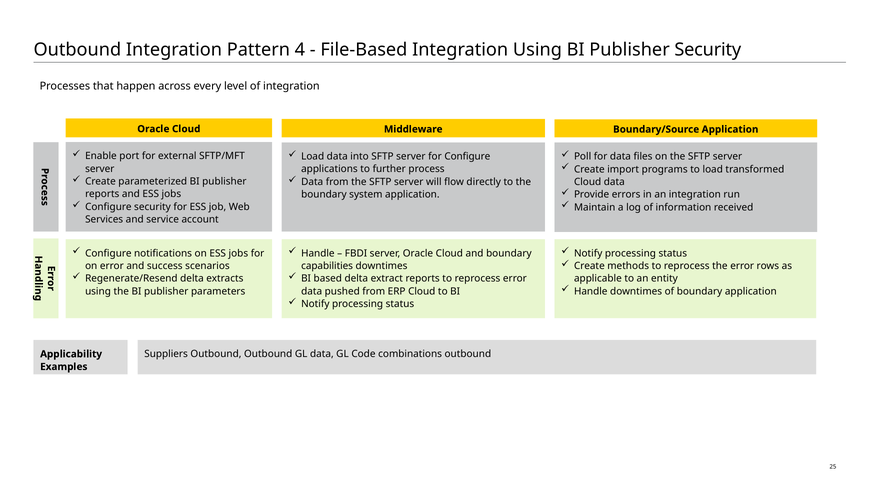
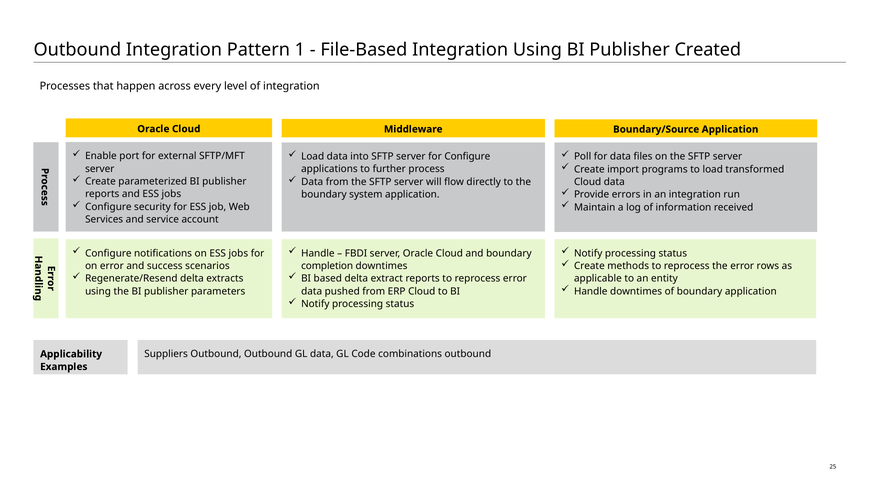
4: 4 -> 1
Publisher Security: Security -> Created
capabilities: capabilities -> completion
